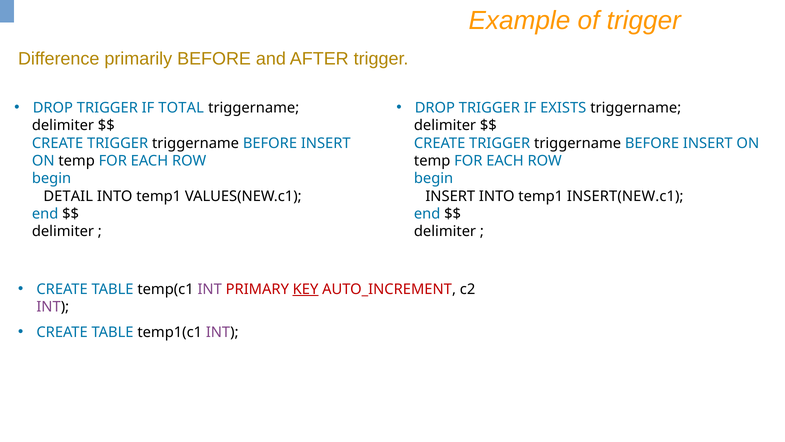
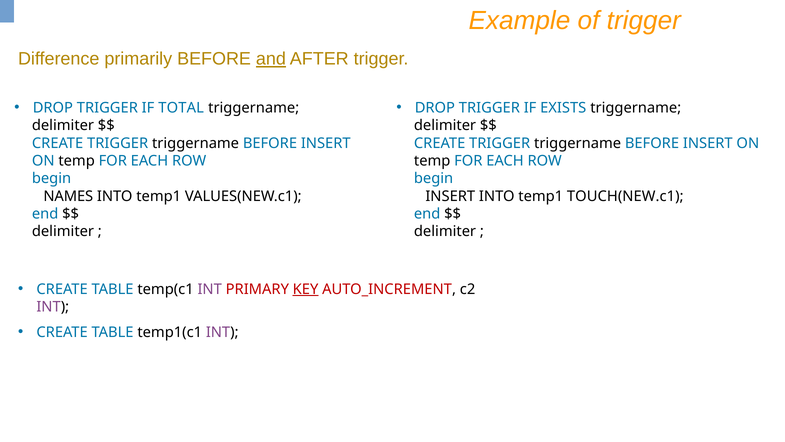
and underline: none -> present
DETAIL: DETAIL -> NAMES
INSERT(NEW.c1: INSERT(NEW.c1 -> TOUCH(NEW.c1
